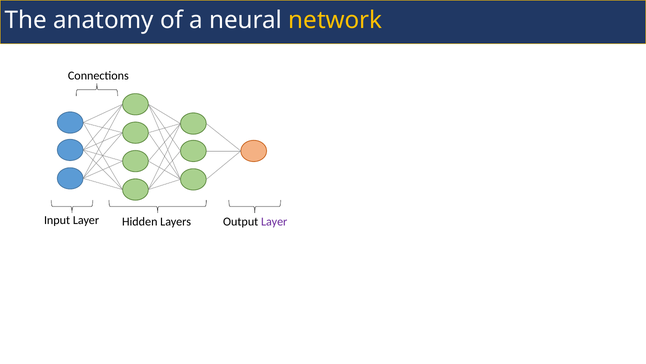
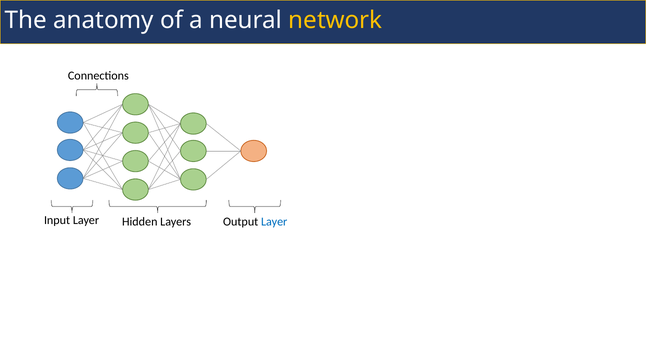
Layer at (274, 221) colour: purple -> blue
